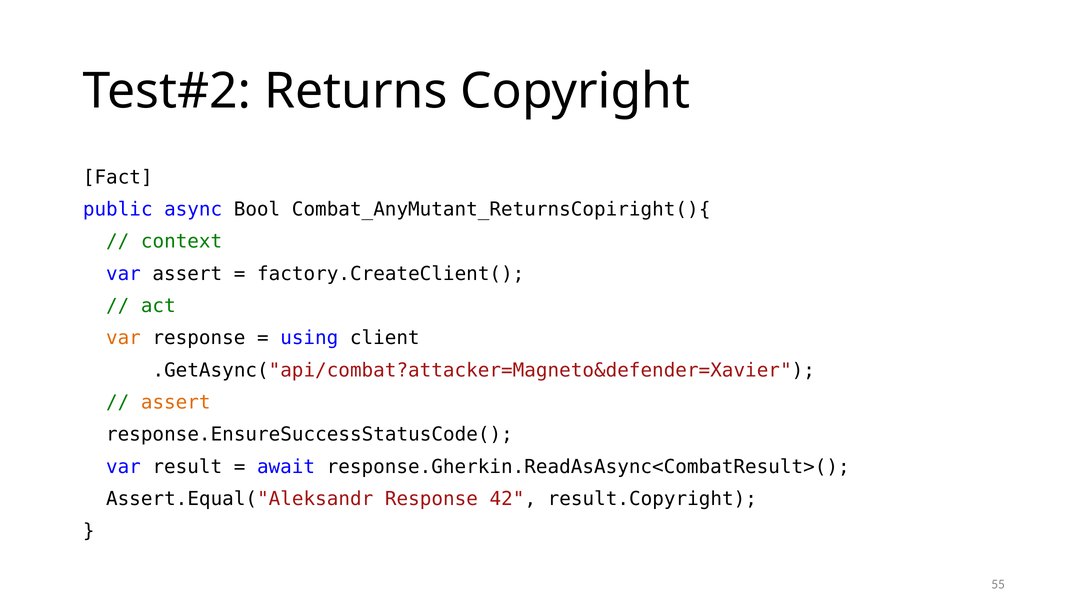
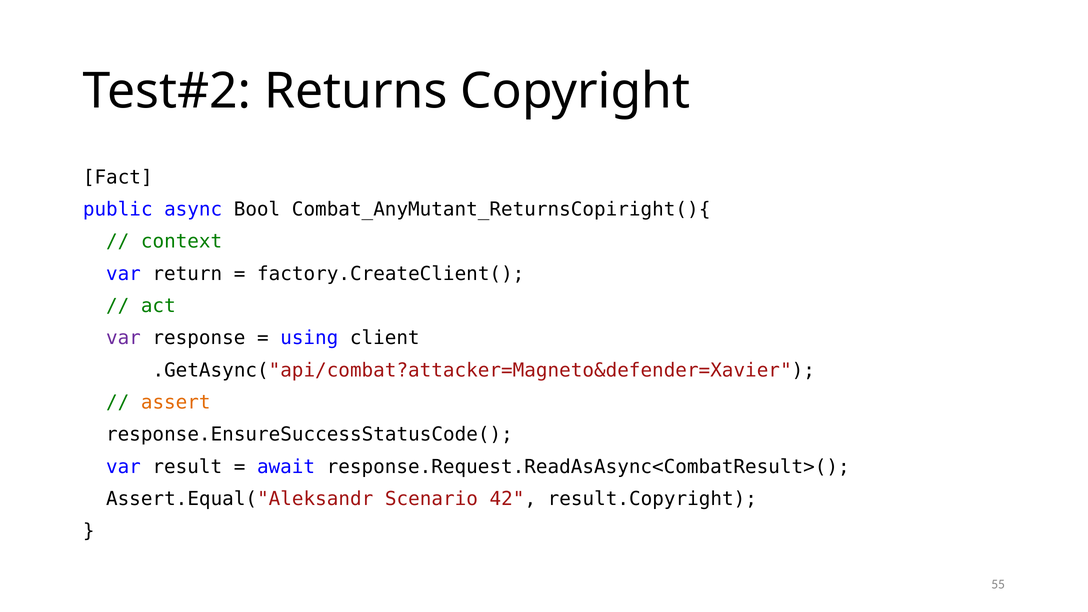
var assert: assert -> return
var at (123, 338) colour: orange -> purple
response.Gherkin.ReadAsAsync<CombatResult>(: response.Gherkin.ReadAsAsync<CombatResult>( -> response.Request.ReadAsAsync<CombatResult>(
Assert.Equal("Aleksandr Response: Response -> Scenario
